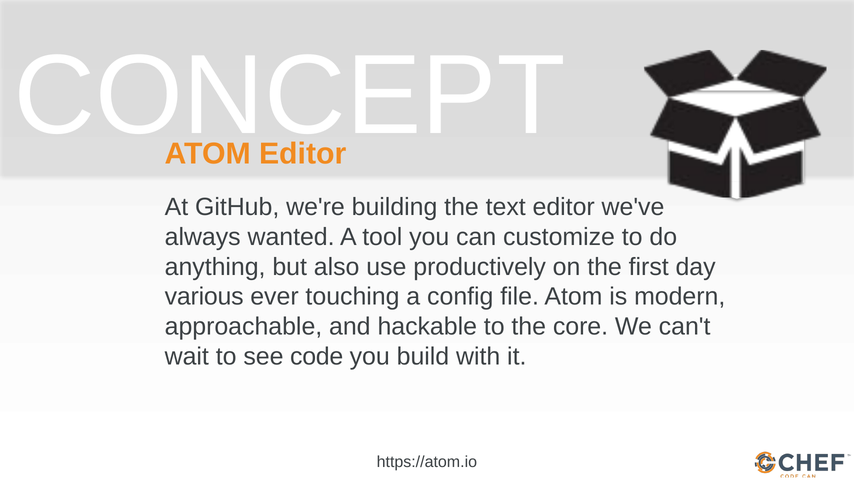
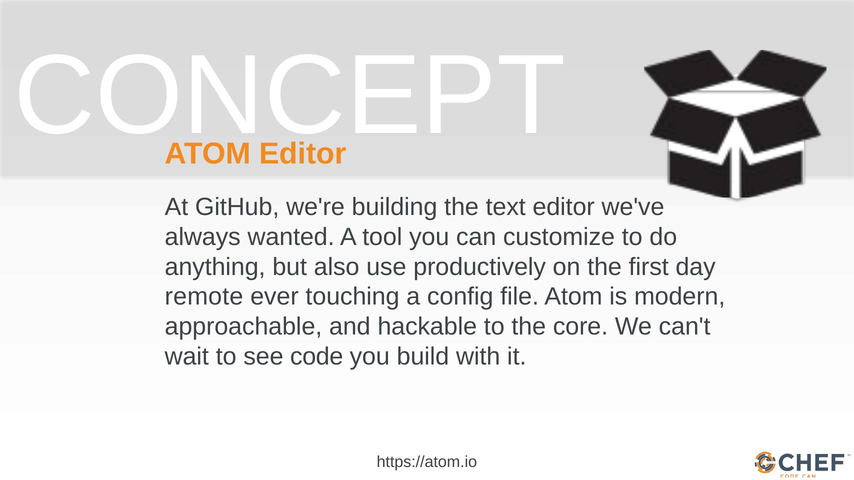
various: various -> remote
